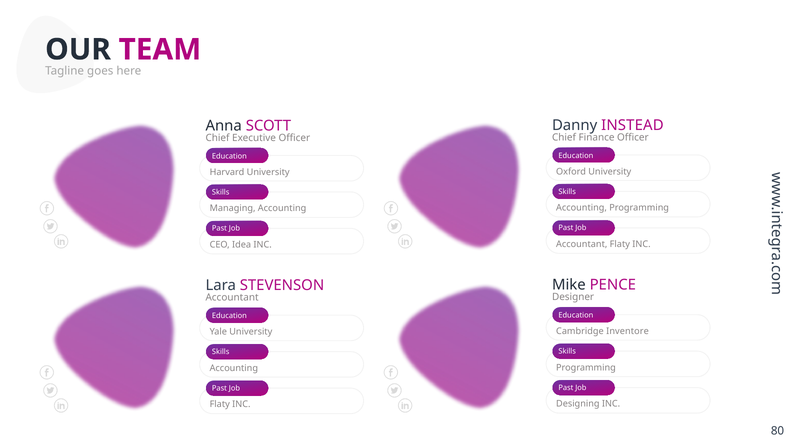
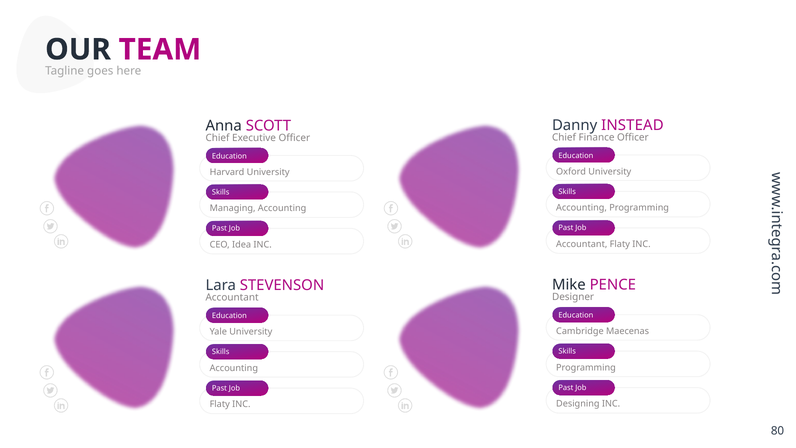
Inventore: Inventore -> Maecenas
